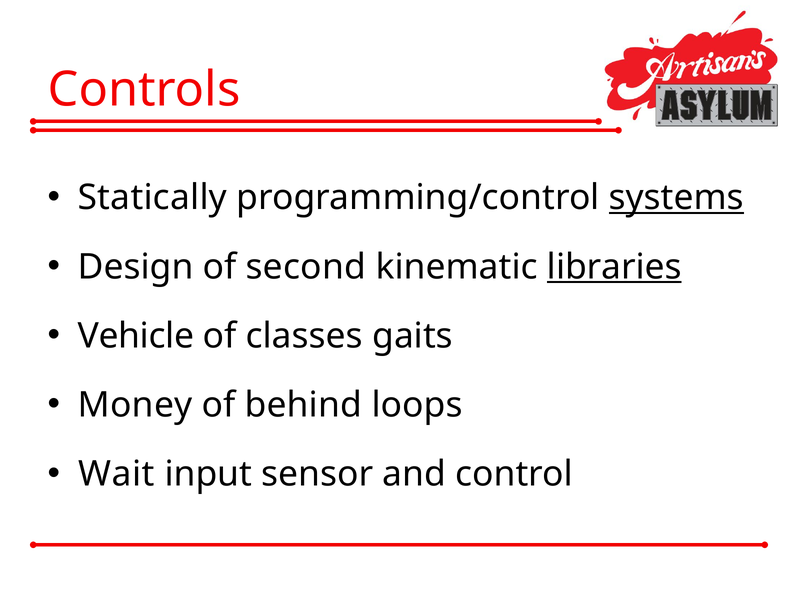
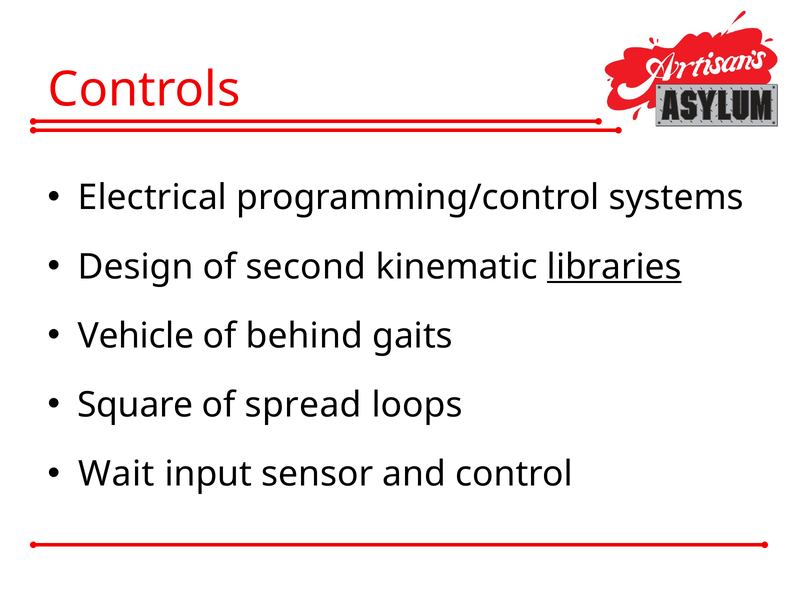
Statically: Statically -> Electrical
systems underline: present -> none
classes: classes -> behind
Money: Money -> Square
behind: behind -> spread
